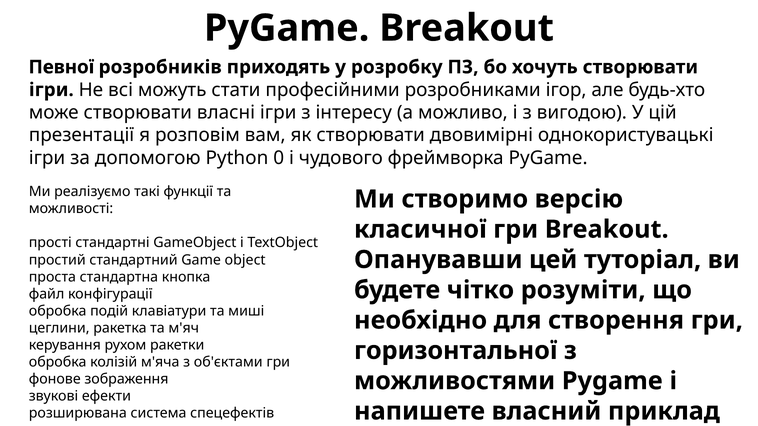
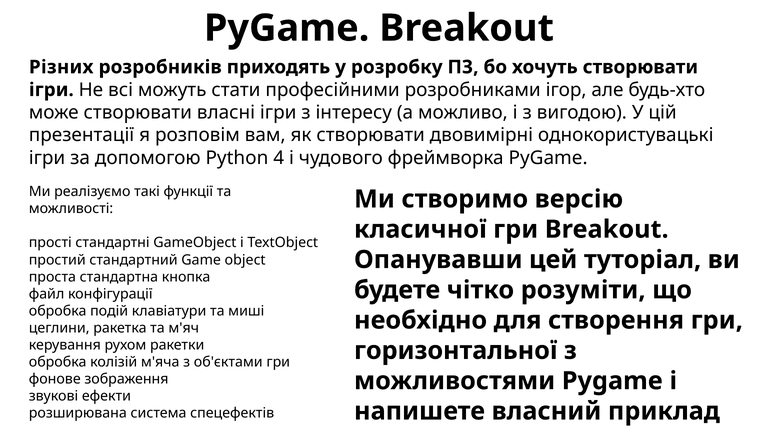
Певної: Певної -> Різних
0: 0 -> 4
